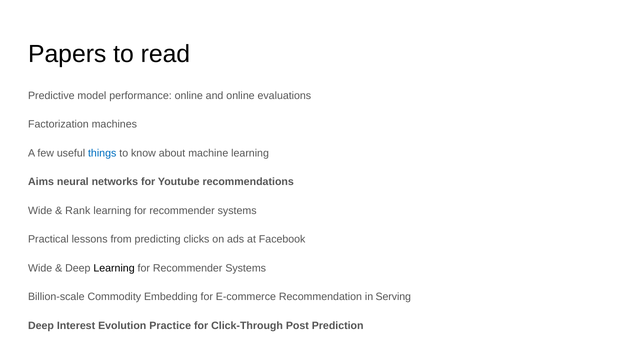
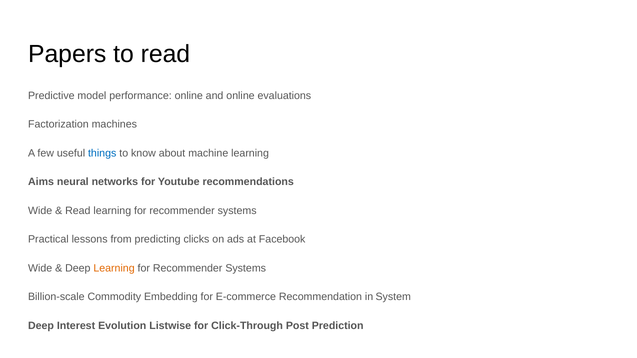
Rank at (78, 211): Rank -> Read
Learning at (114, 268) colour: black -> orange
Serving: Serving -> System
Practice: Practice -> Listwise
